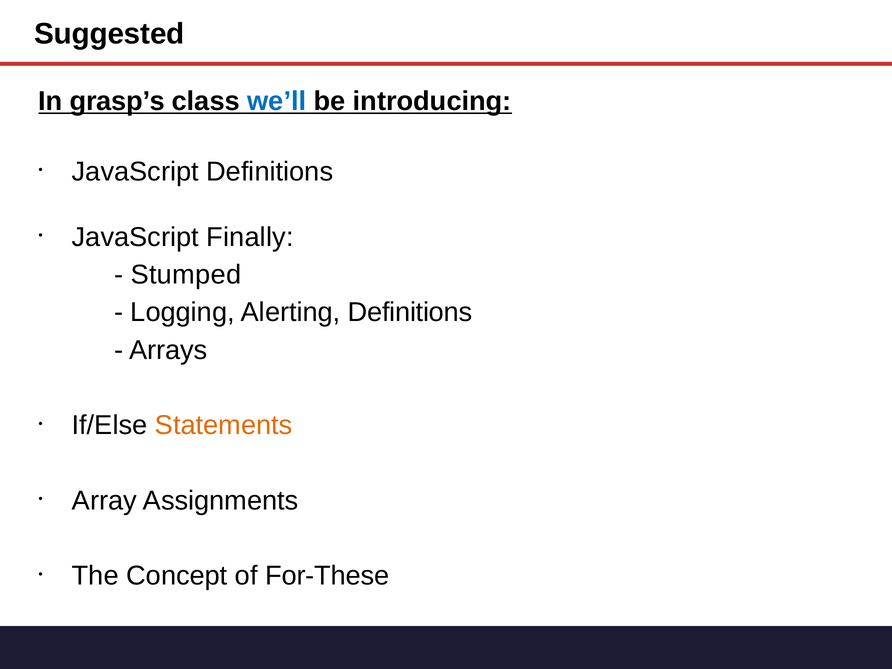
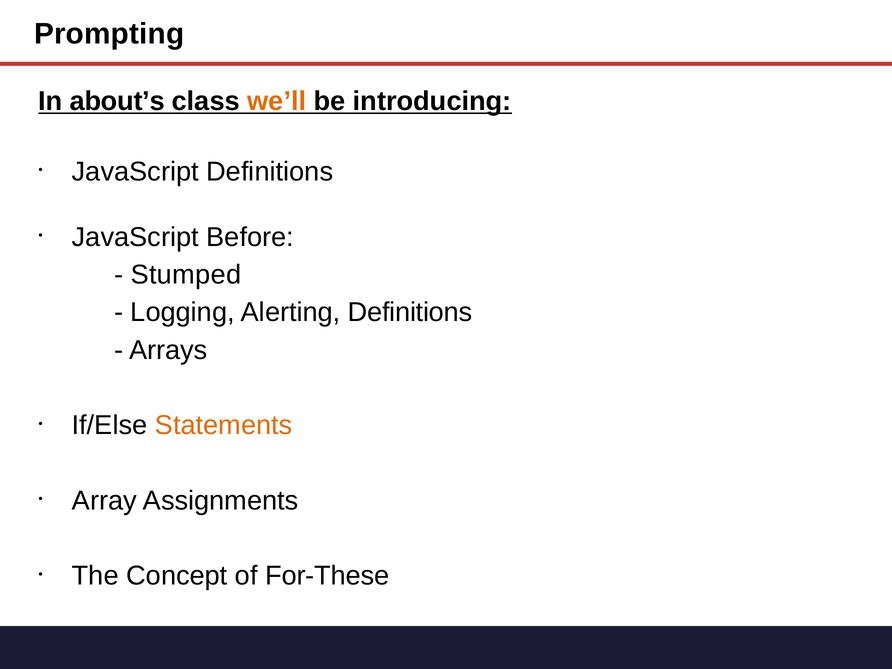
Suggested: Suggested -> Prompting
grasp’s: grasp’s -> about’s
we’ll colour: blue -> orange
Finally: Finally -> Before
